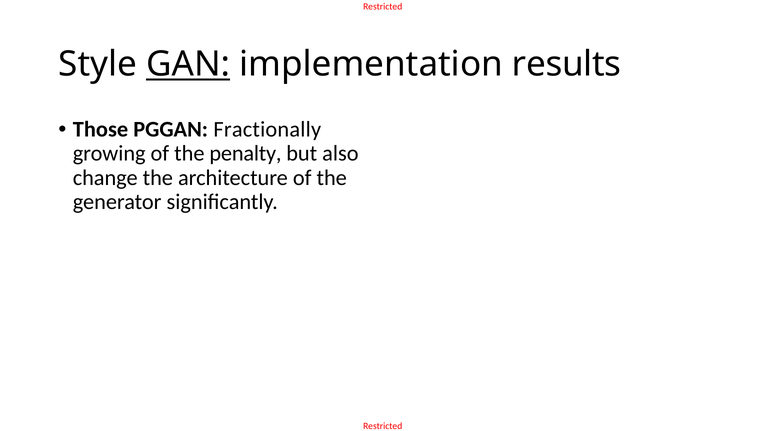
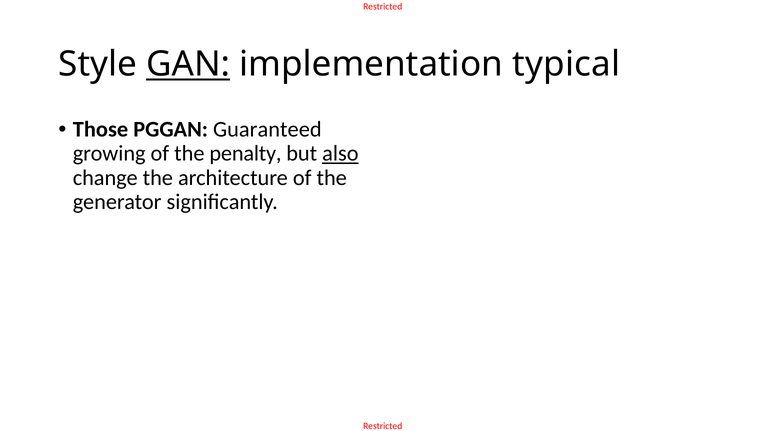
results: results -> typical
Fractionally: Fractionally -> Guaranteed
also underline: none -> present
